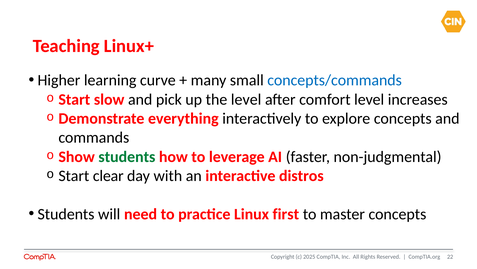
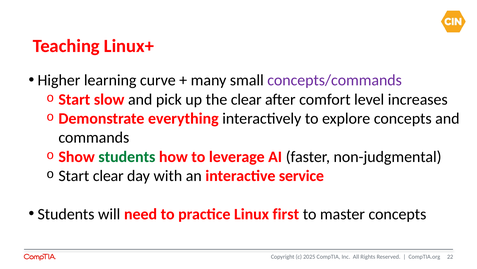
concepts/commands colour: blue -> purple
the level: level -> clear
distros: distros -> service
